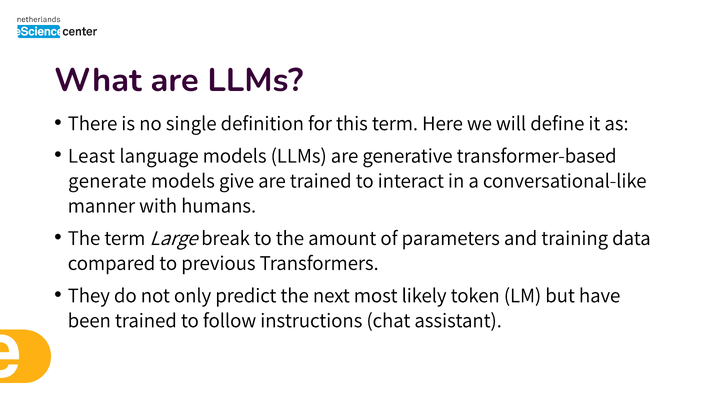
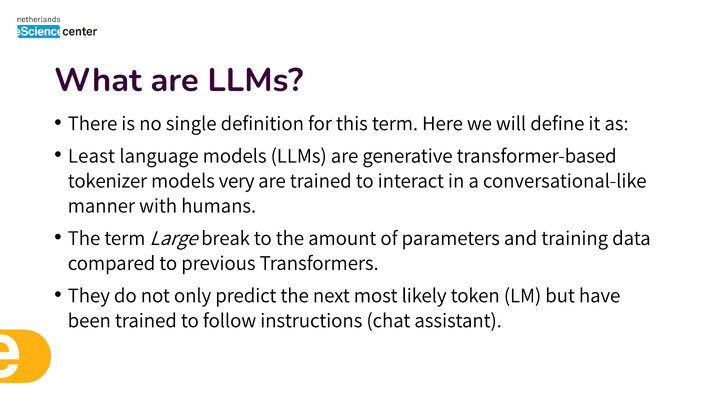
generate: generate -> tokenizer
give: give -> very
